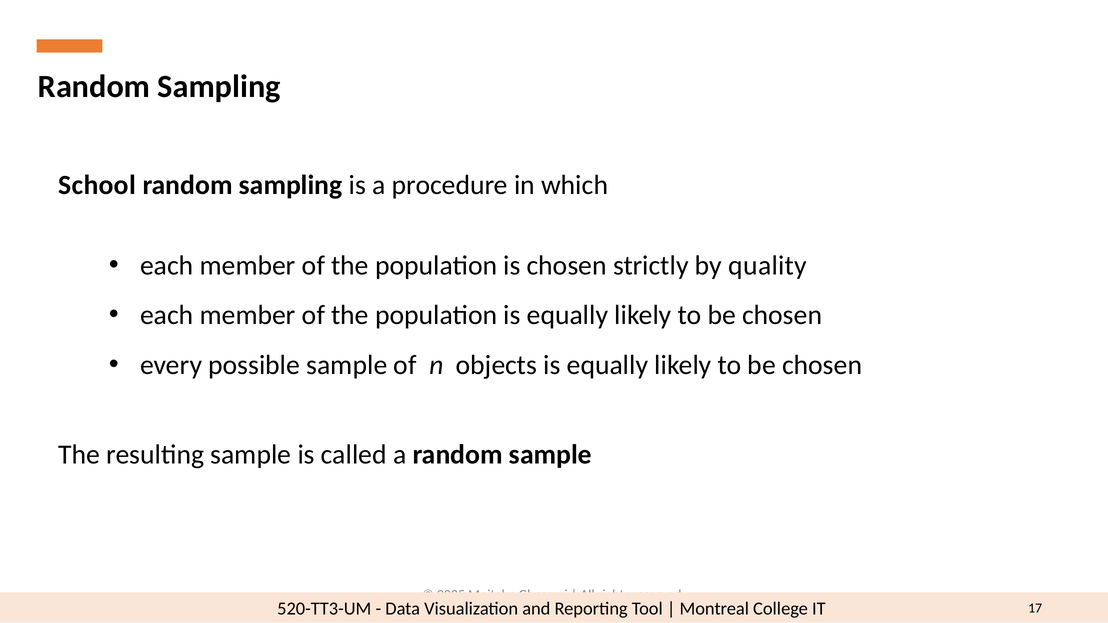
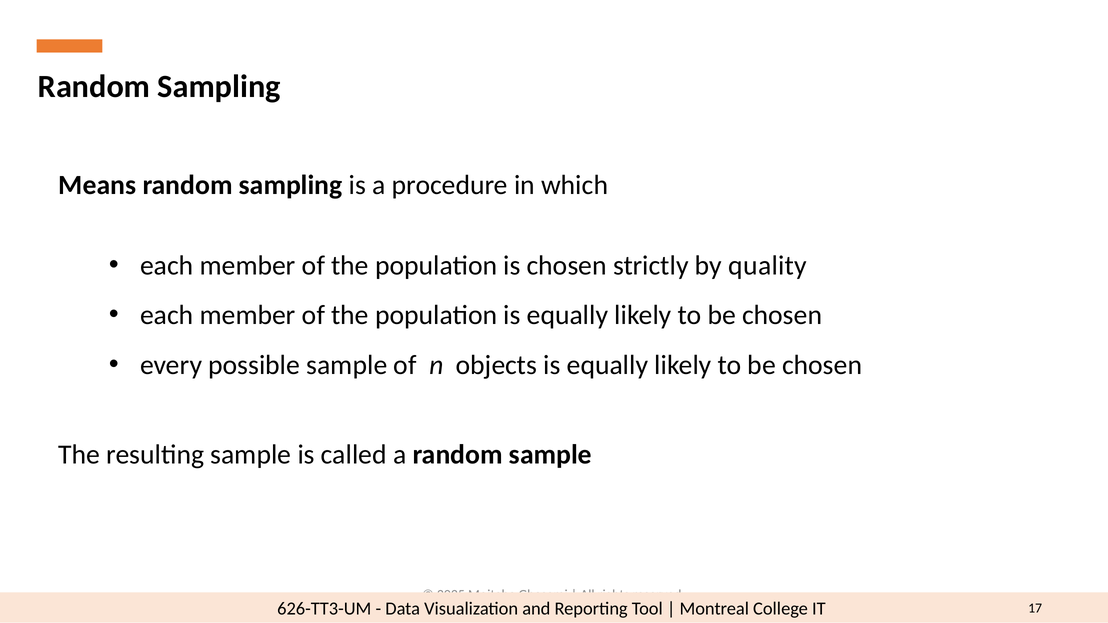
School: School -> Means
520-TT3-UM: 520-TT3-UM -> 626-TT3-UM
